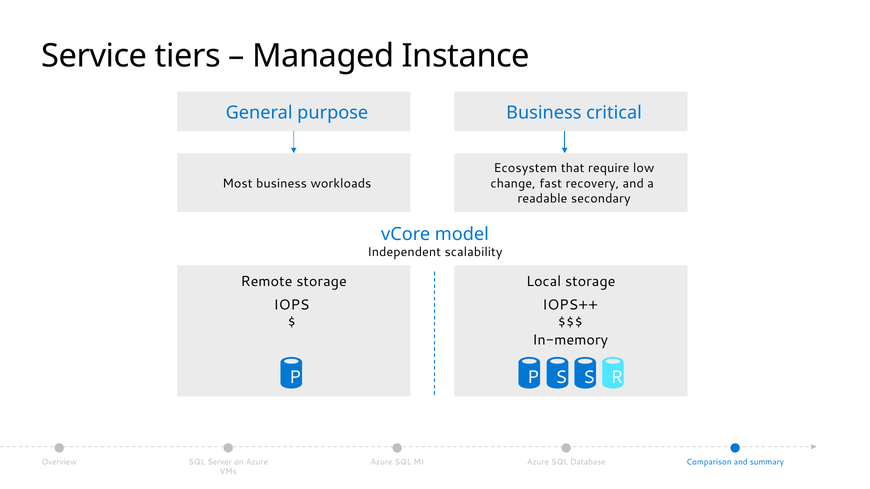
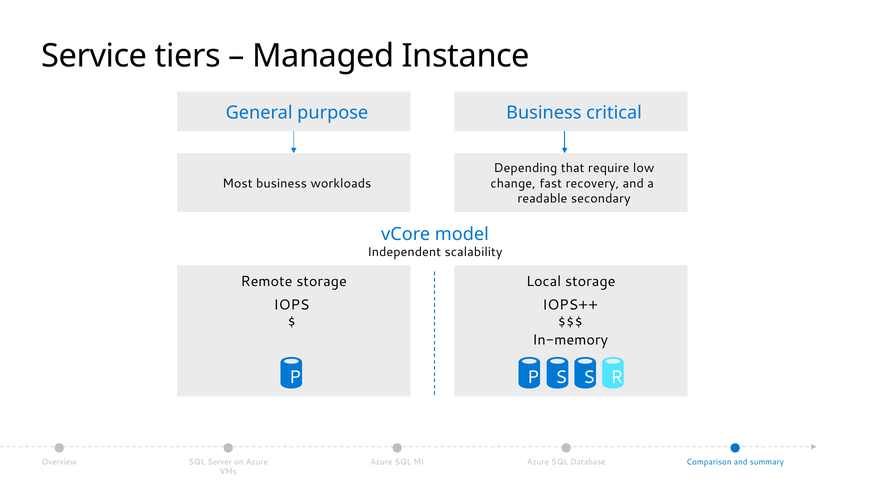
Ecosystem: Ecosystem -> Depending
